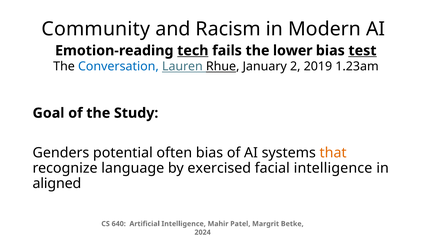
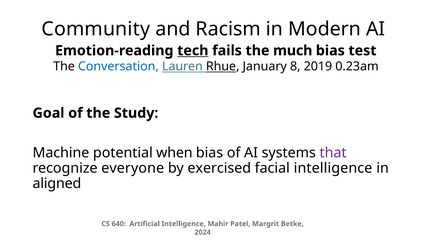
lower: lower -> much
test underline: present -> none
2: 2 -> 8
1.23am: 1.23am -> 0.23am
Genders: Genders -> Machine
often: often -> when
that colour: orange -> purple
language: language -> everyone
